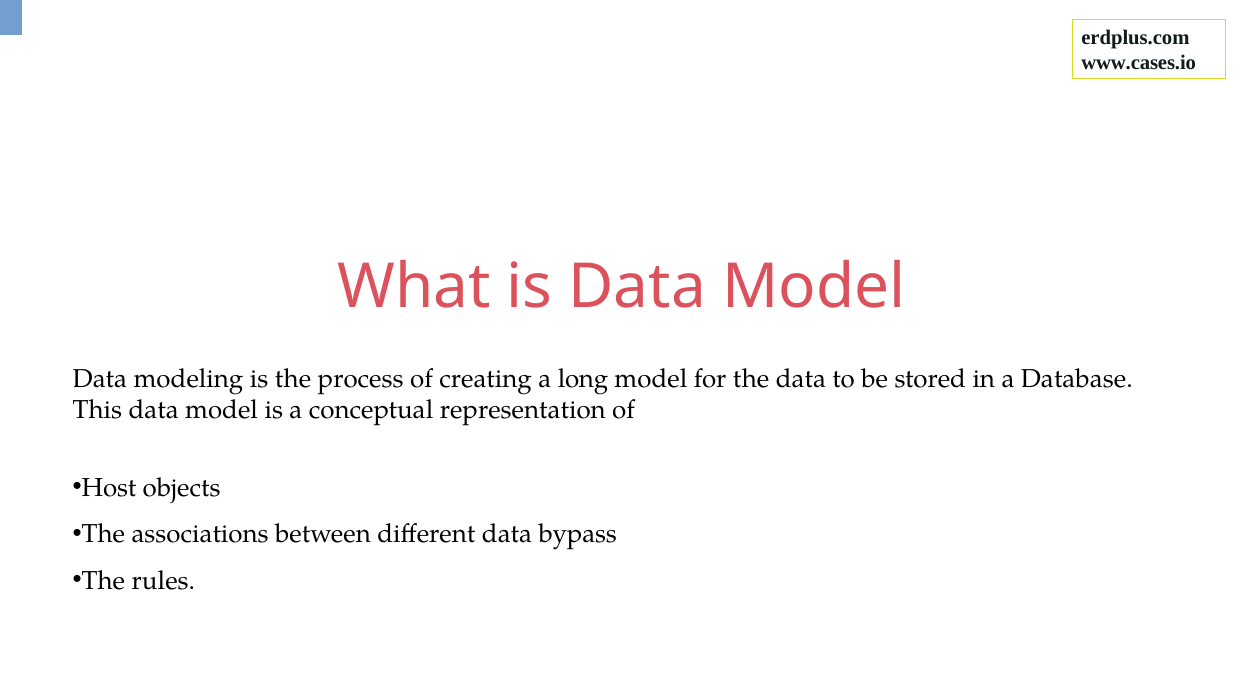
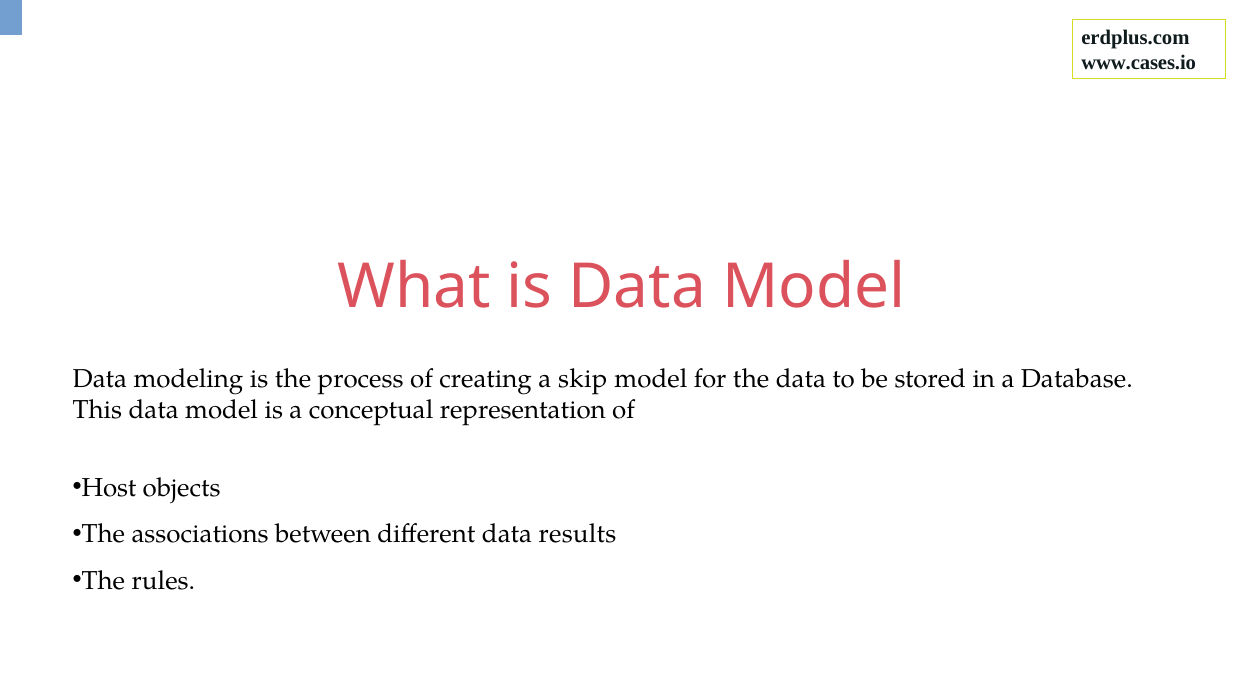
long: long -> skip
bypass: bypass -> results
